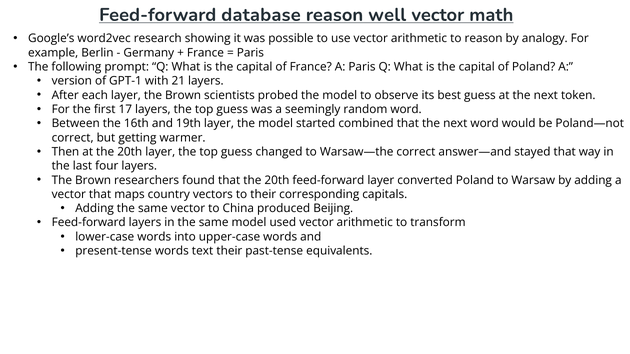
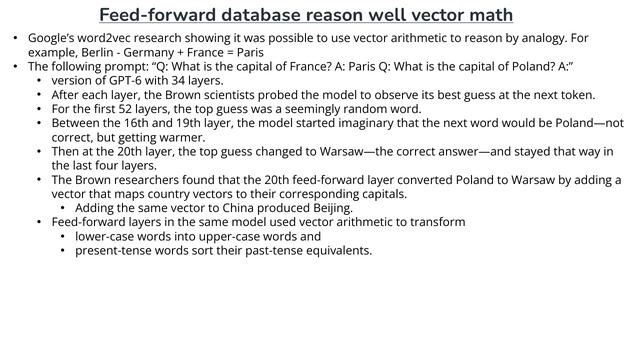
GPT-1: GPT-1 -> GPT-6
21: 21 -> 34
17: 17 -> 52
combined: combined -> imaginary
text: text -> sort
